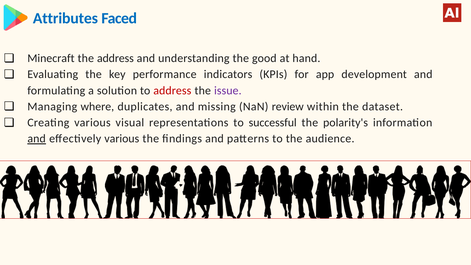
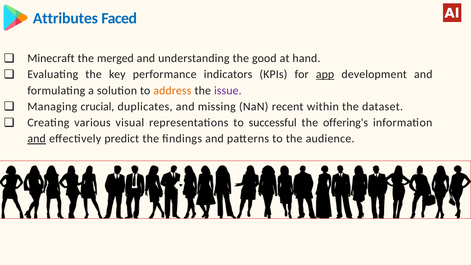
the address: address -> merged
app underline: none -> present
address at (172, 90) colour: red -> orange
where: where -> crucial
review: review -> recent
polarity's: polarity's -> offering's
effectively various: various -> predict
